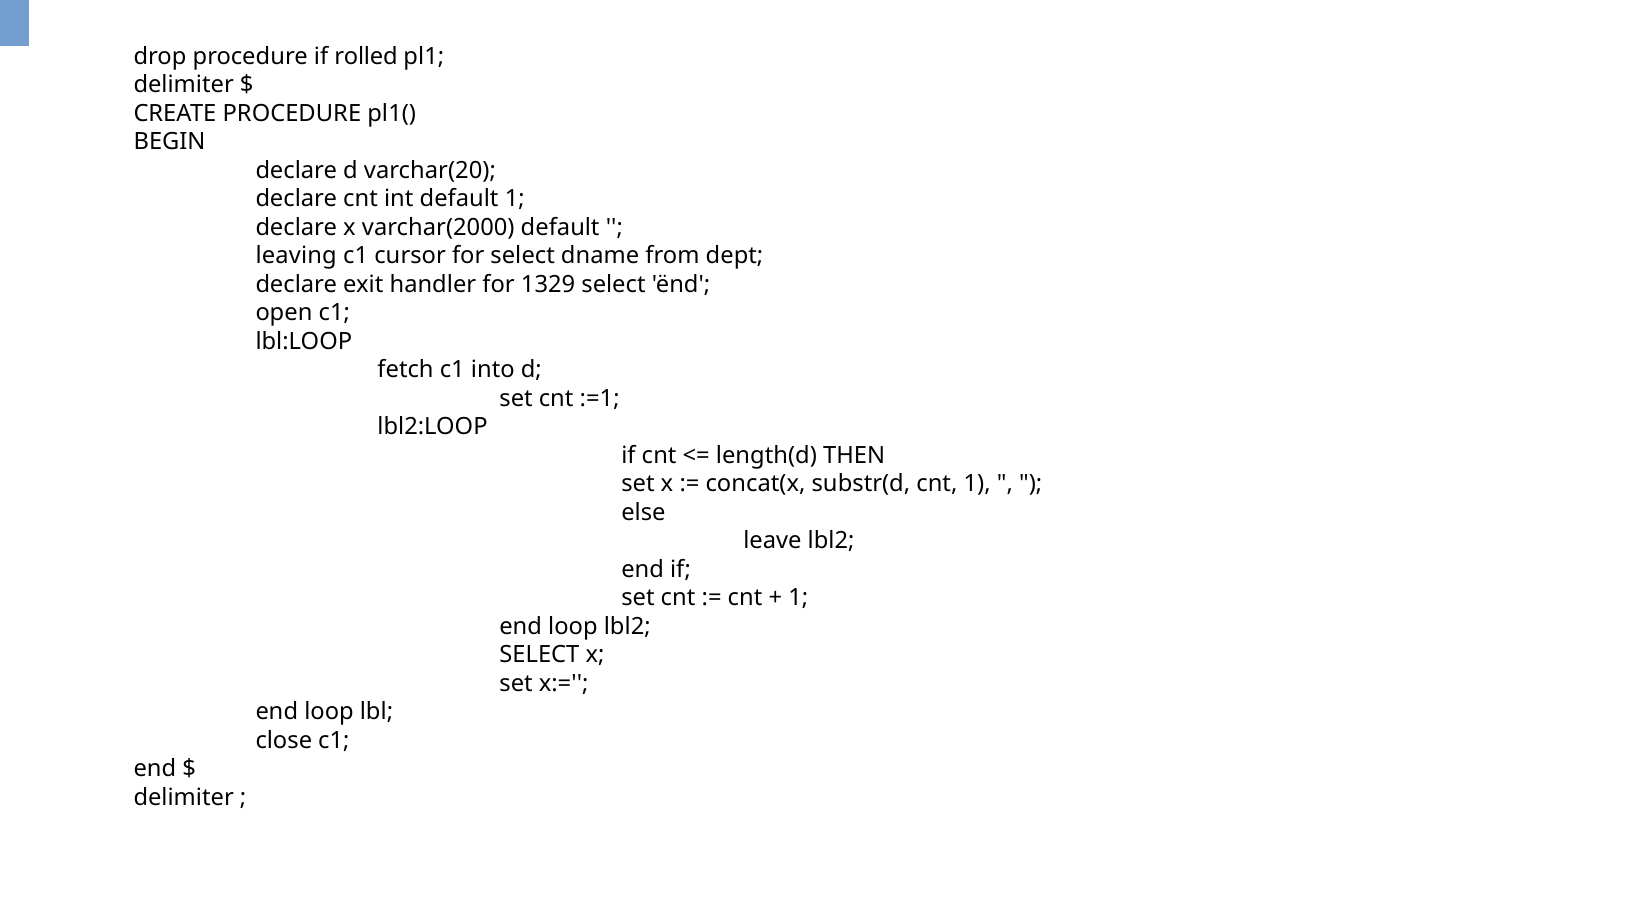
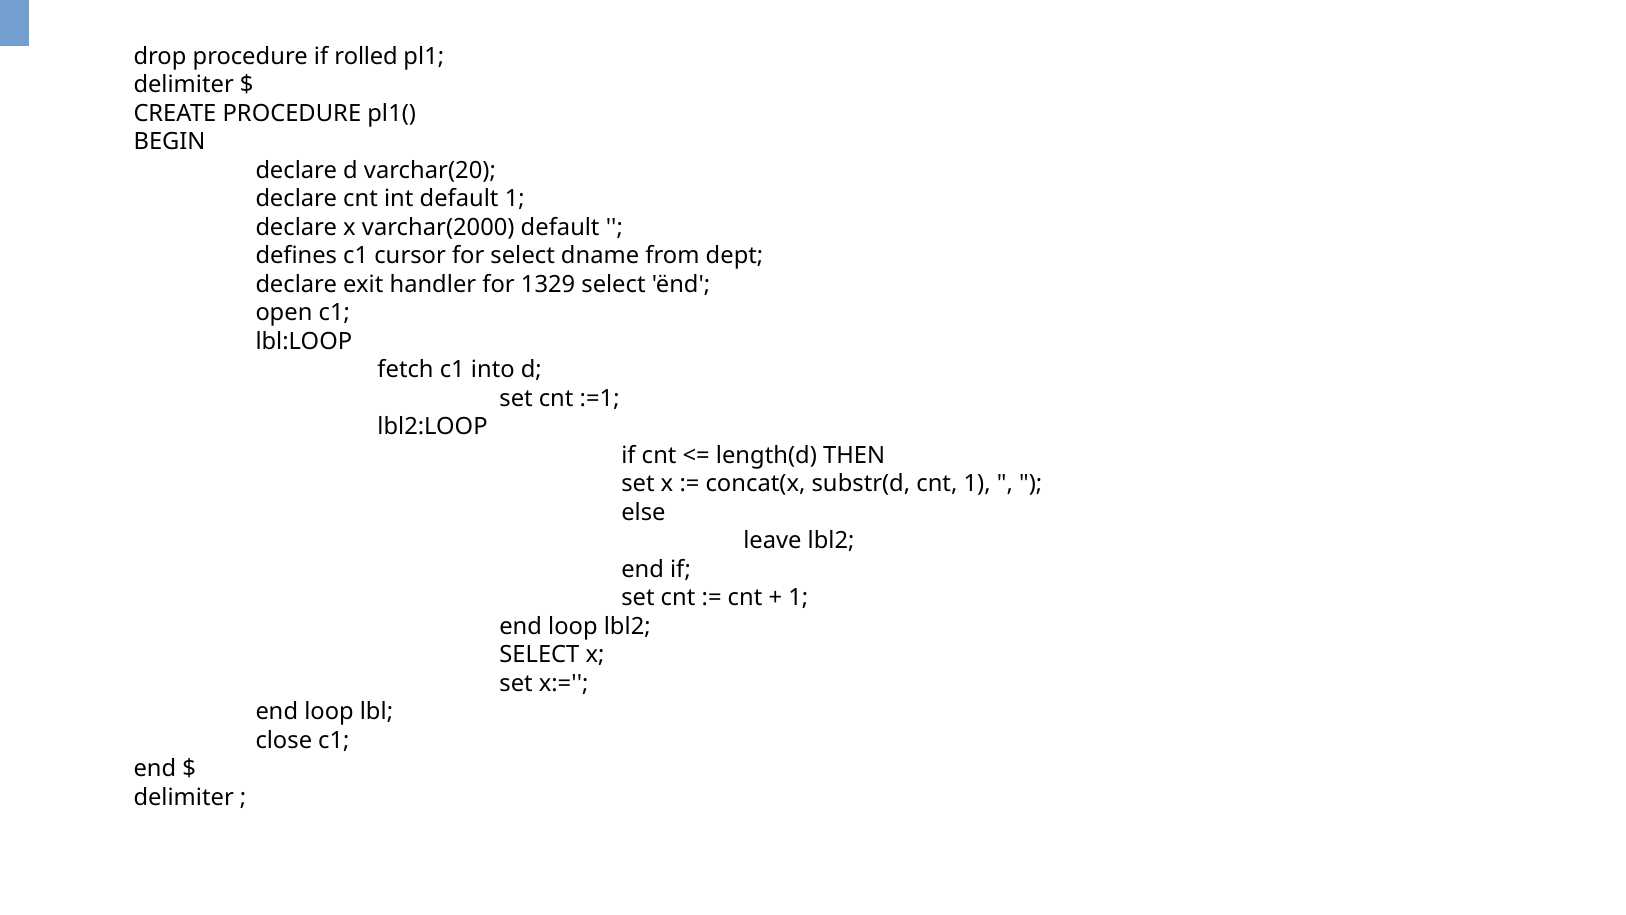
leaving: leaving -> defines
